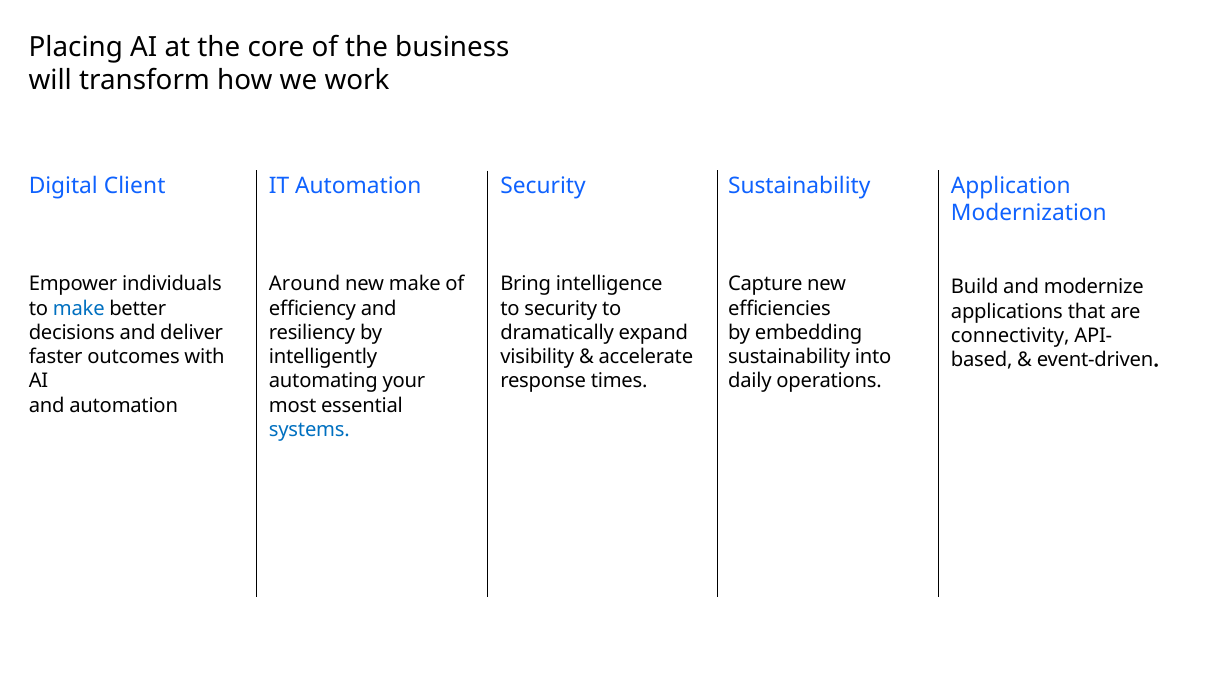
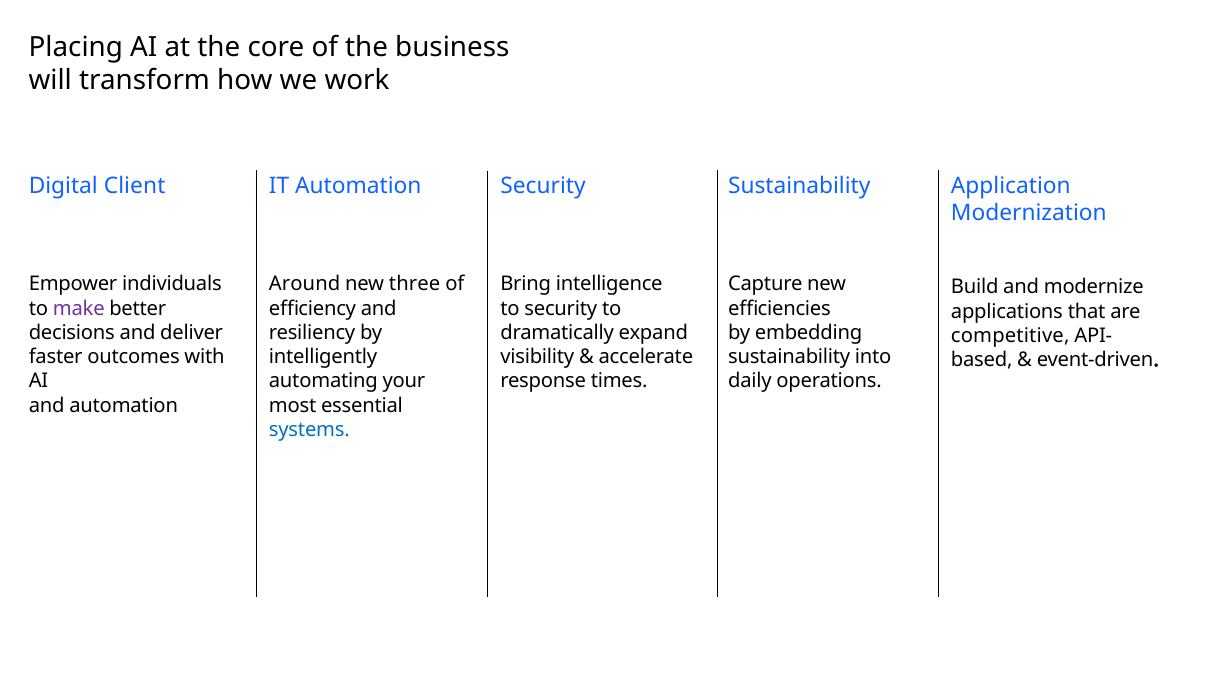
new make: make -> three
make at (79, 309) colour: blue -> purple
connectivity: connectivity -> competitive
